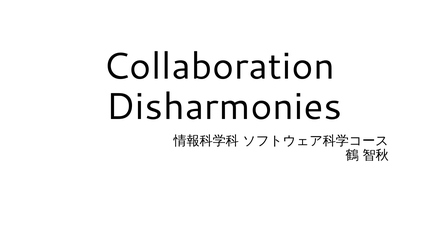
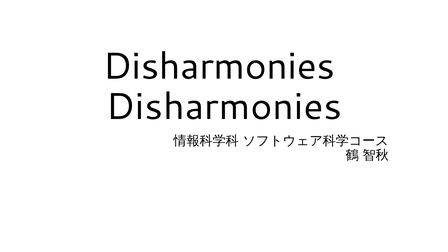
Collaboration at (219, 67): Collaboration -> Disharmonies
